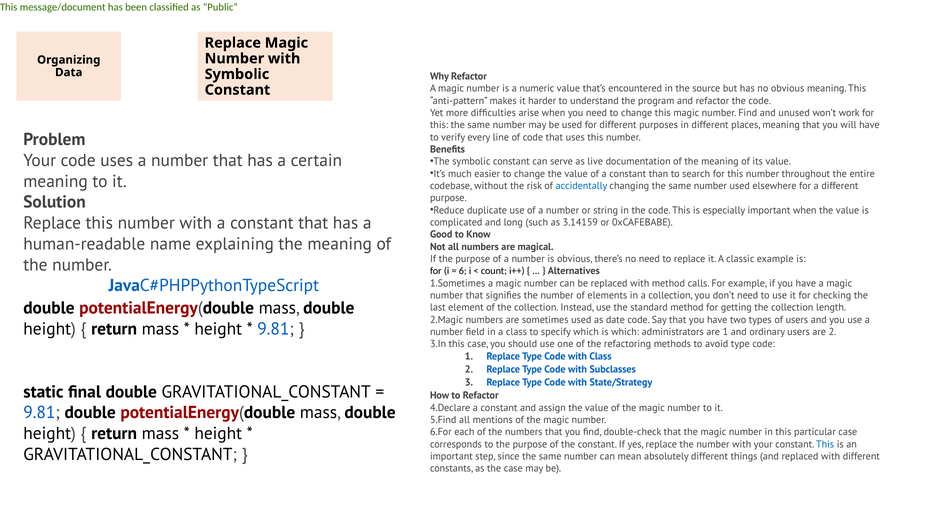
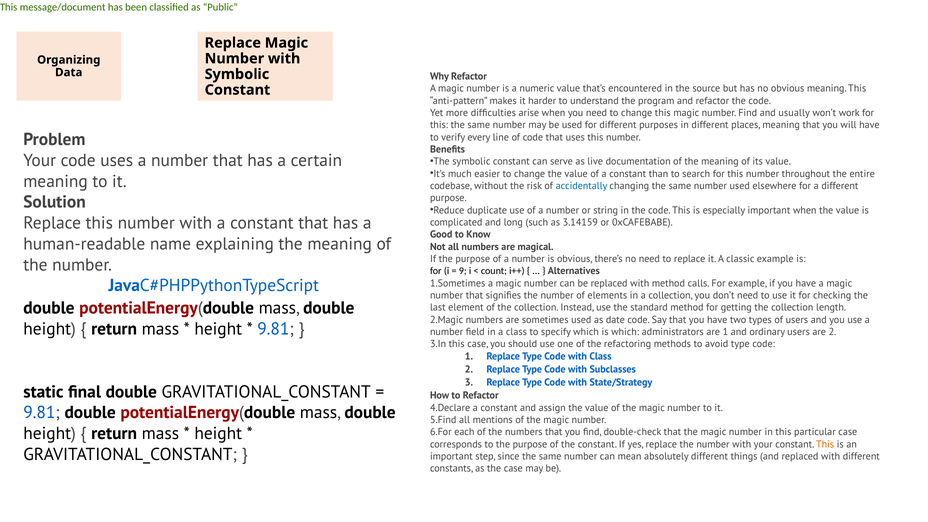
unused: unused -> usually
6: 6 -> 9
This at (825, 444) colour: blue -> orange
